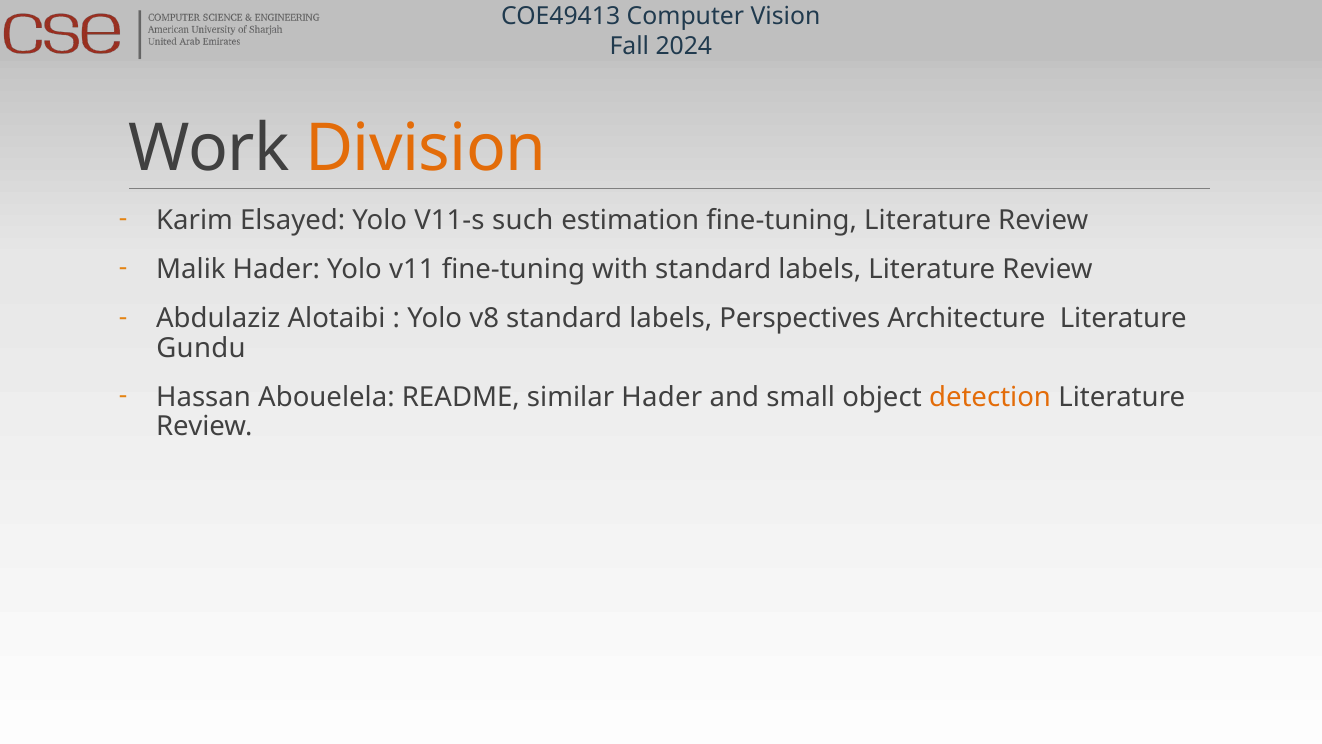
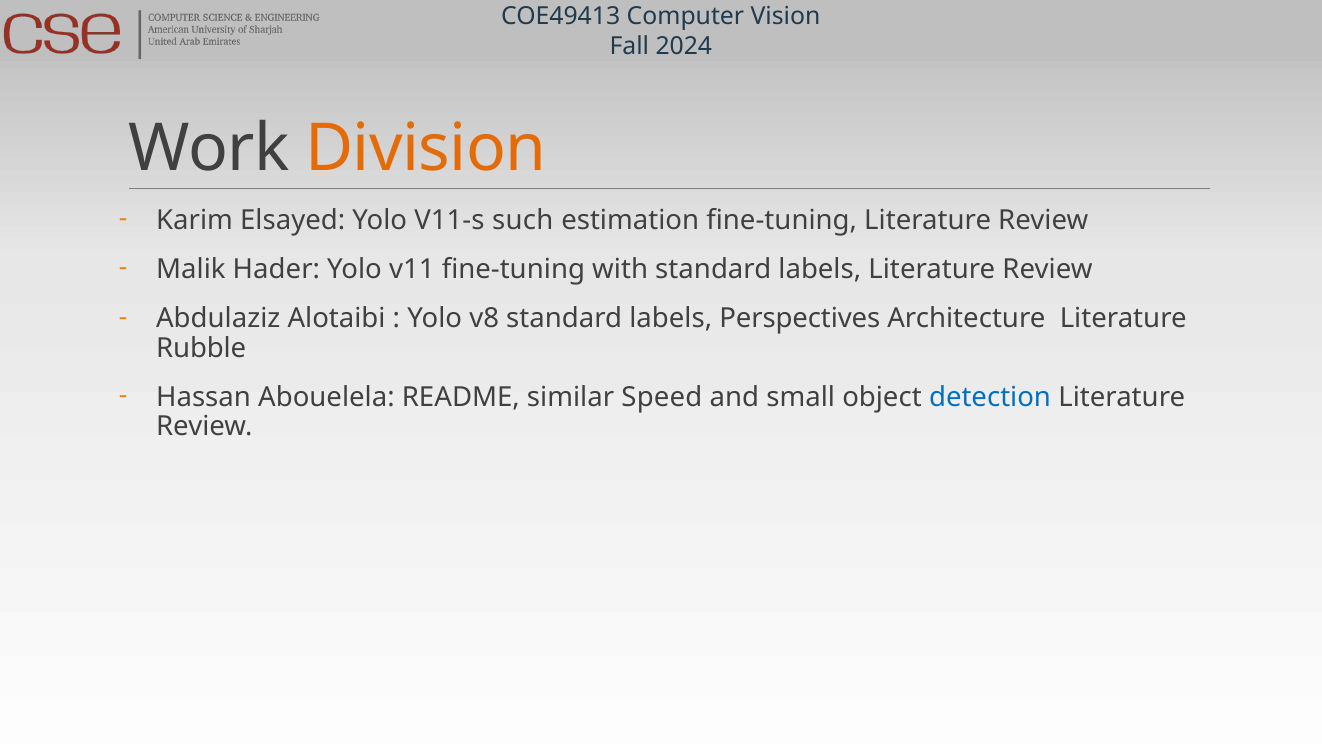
Gundu: Gundu -> Rubble
similar Hader: Hader -> Speed
detection colour: orange -> blue
